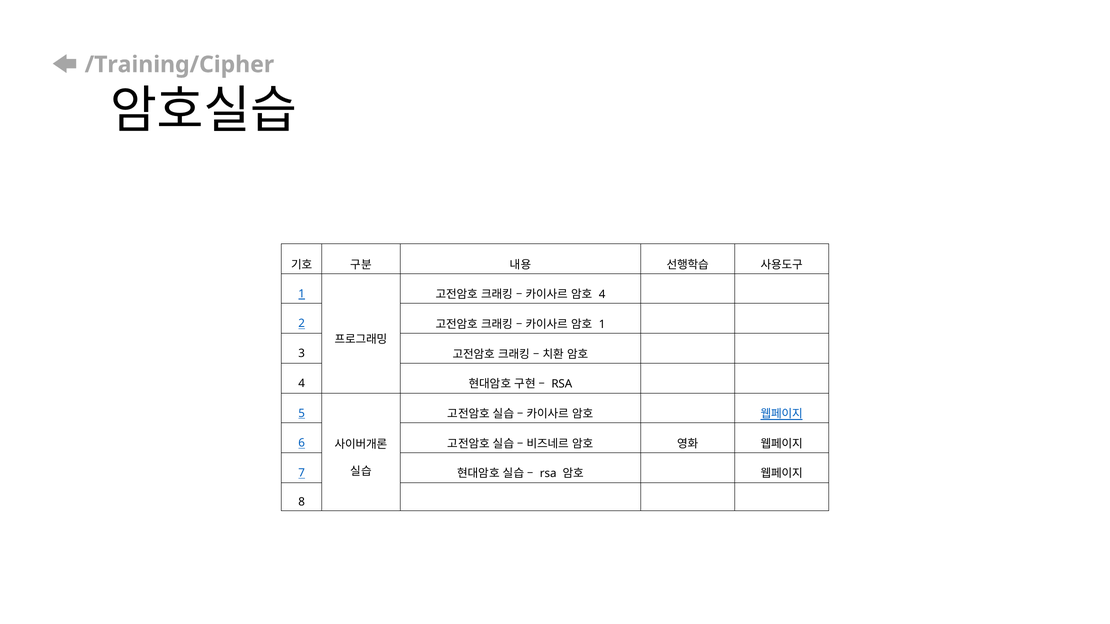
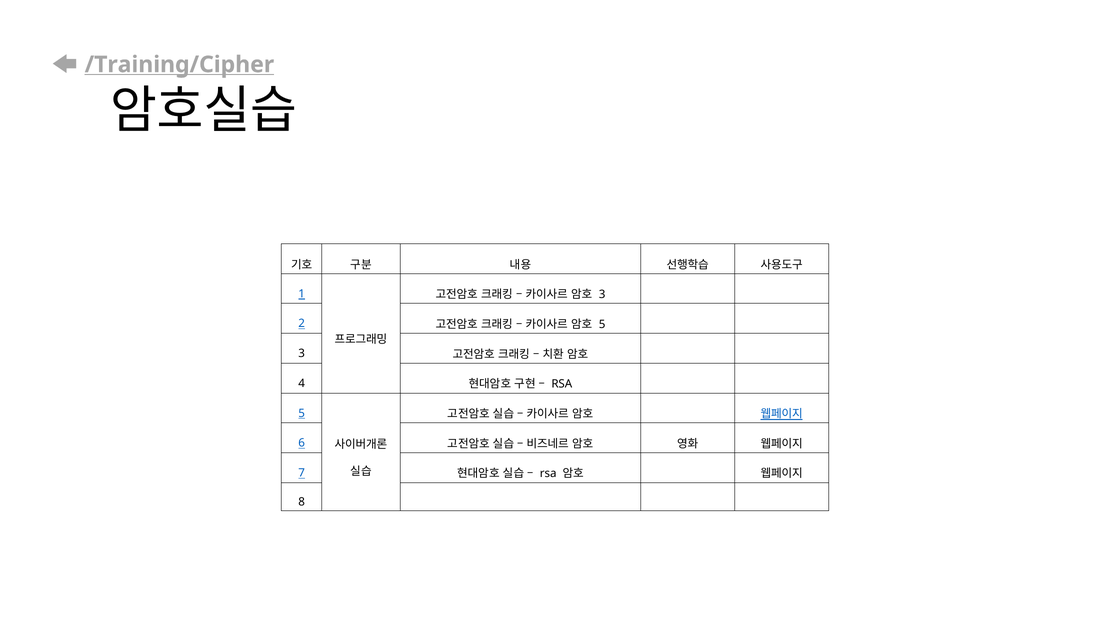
/Training/Cipher underline: none -> present
4 at (602, 295): 4 -> 3
1 at (602, 325): 1 -> 5
